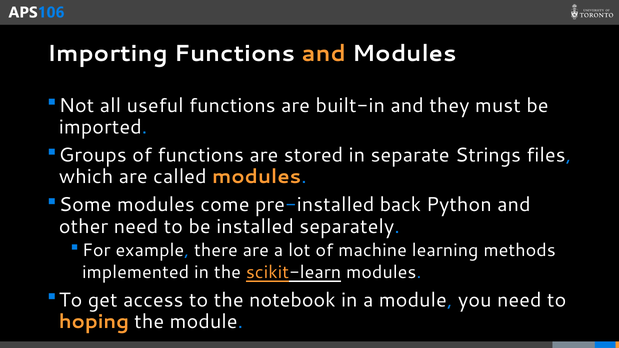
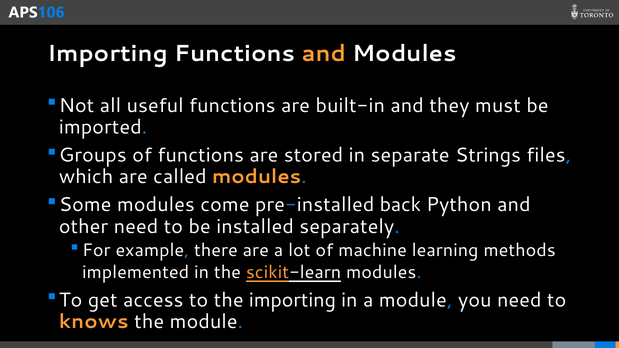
the notebook: notebook -> importing
hoping: hoping -> knows
